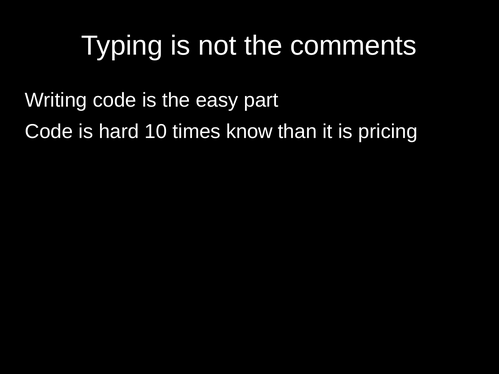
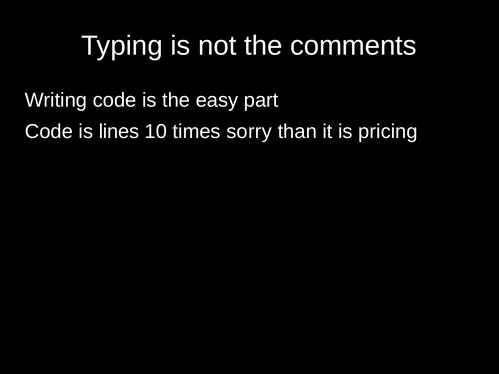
hard: hard -> lines
know: know -> sorry
